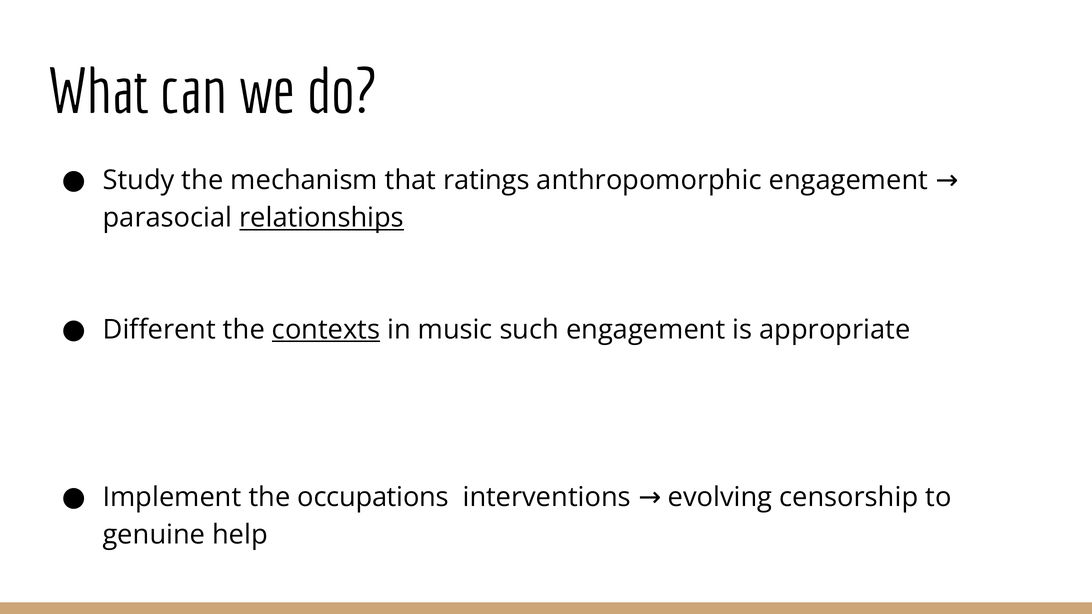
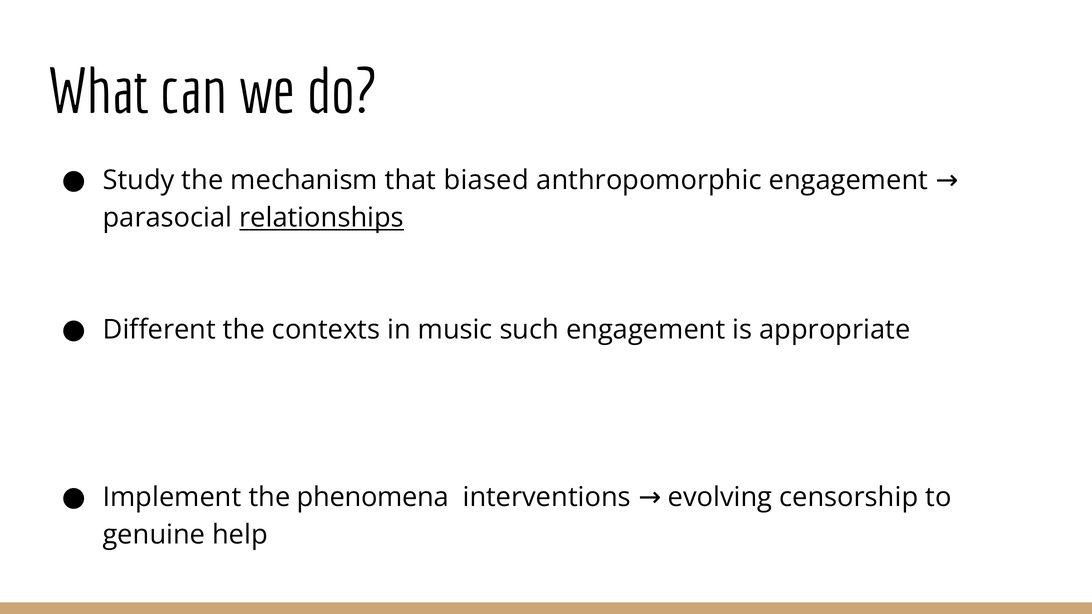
ratings: ratings -> biased
contexts underline: present -> none
occupations: occupations -> phenomena
